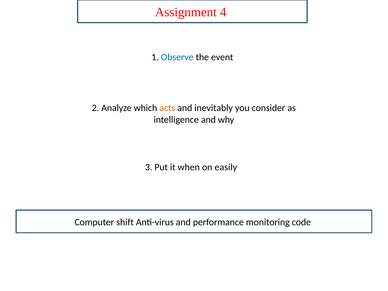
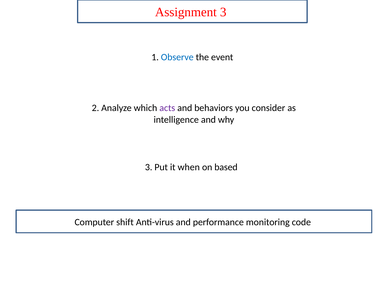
Assignment 4: 4 -> 3
acts colour: orange -> purple
inevitably: inevitably -> behaviors
easily: easily -> based
